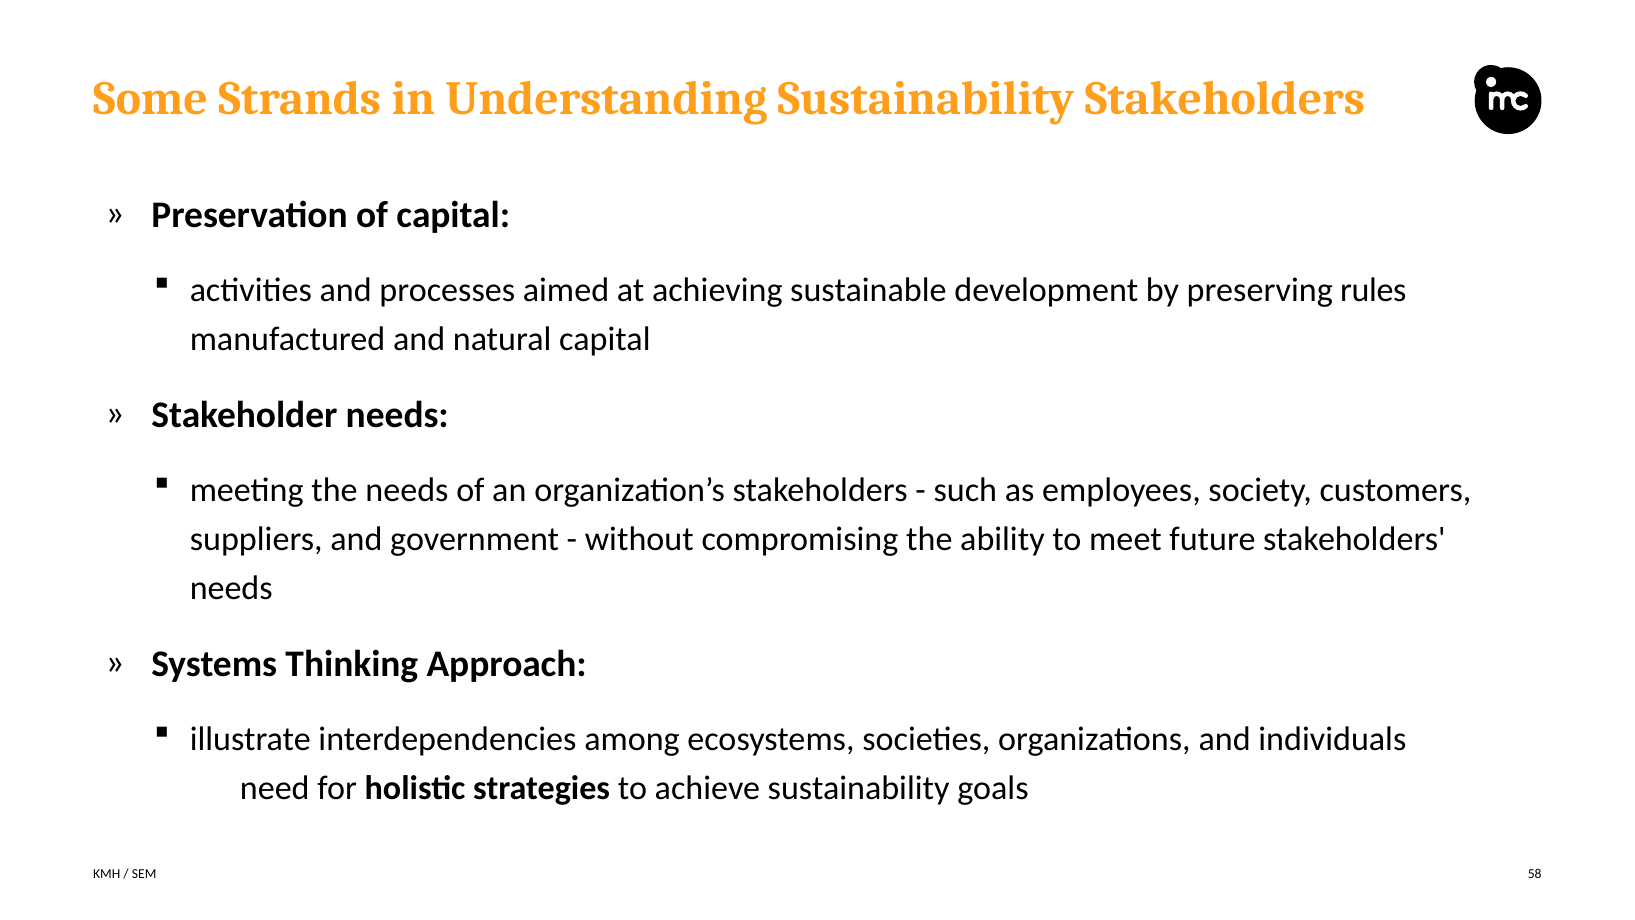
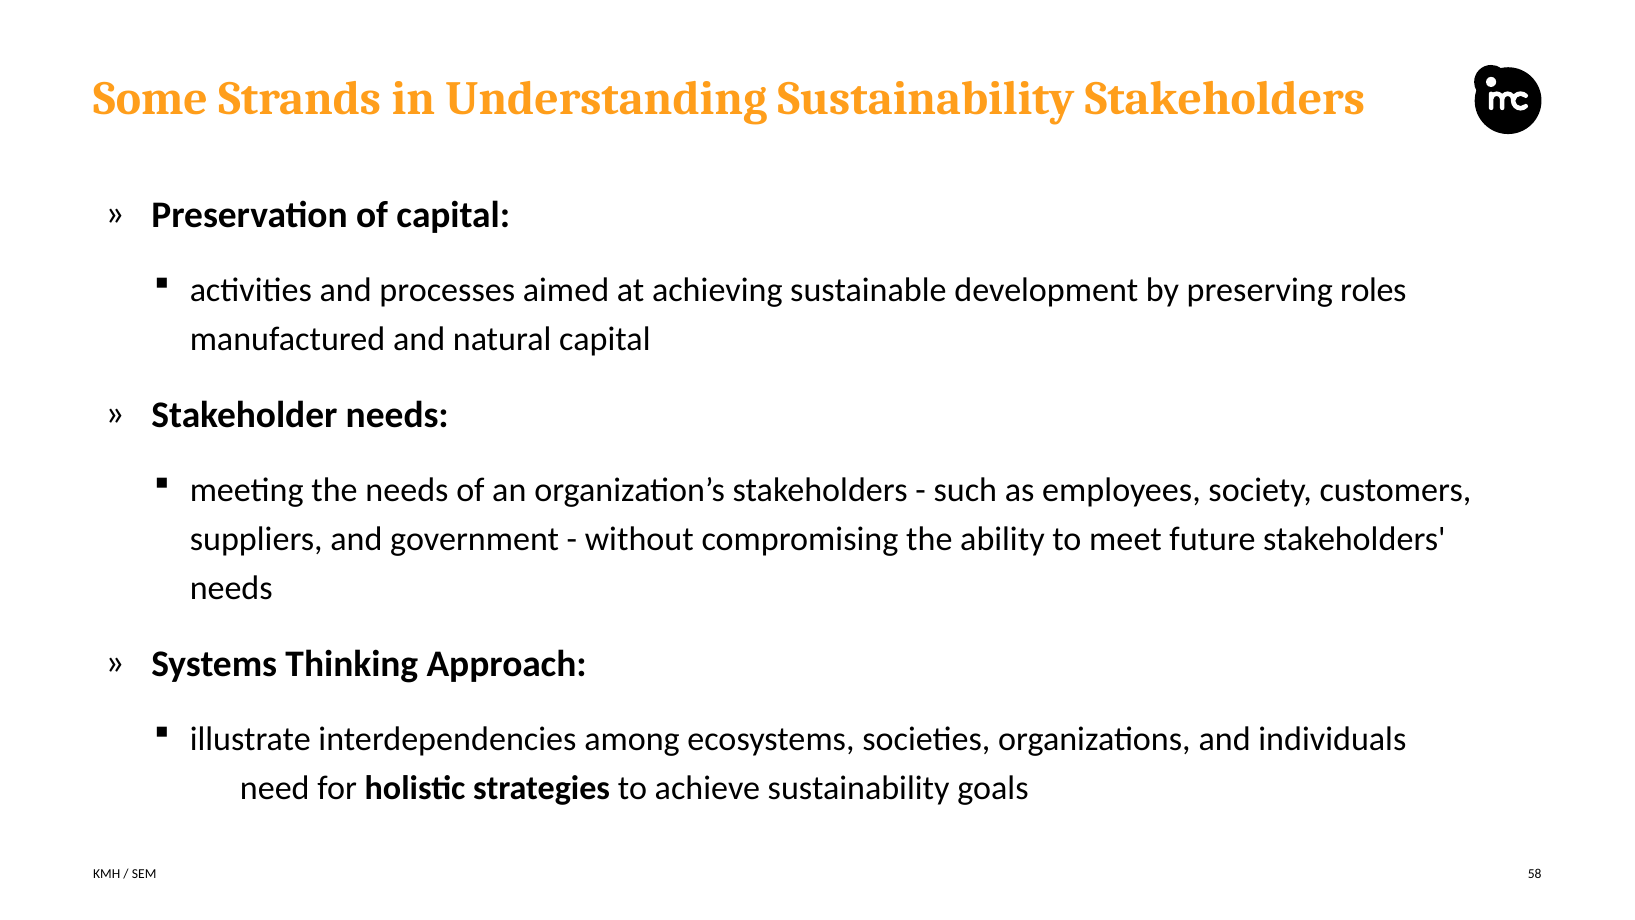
rules: rules -> roles
